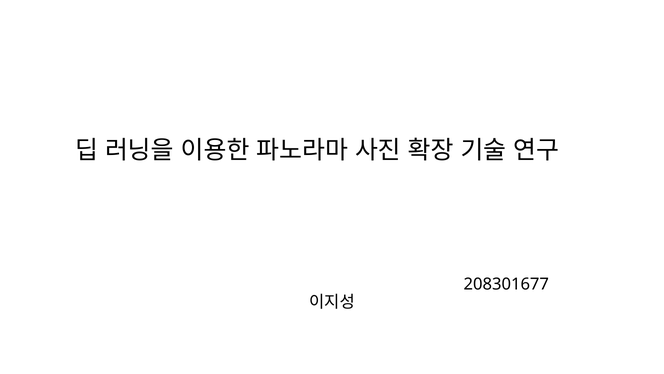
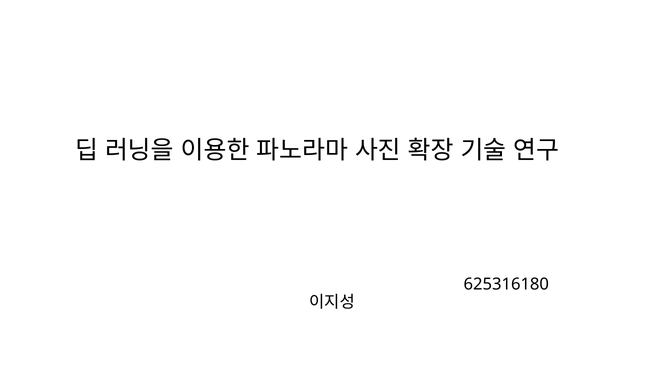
208301677: 208301677 -> 625316180
